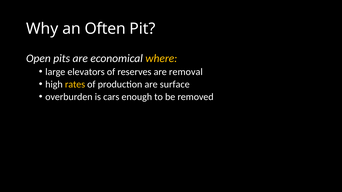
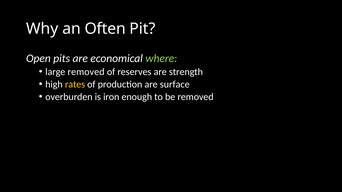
where colour: yellow -> light green
large elevators: elevators -> removed
removal: removal -> strength
cars: cars -> iron
